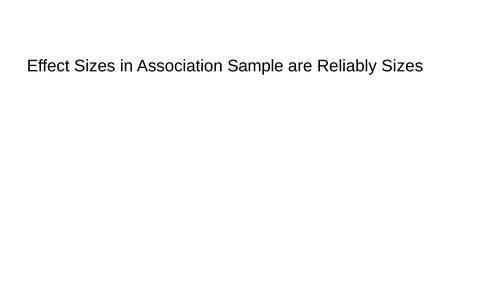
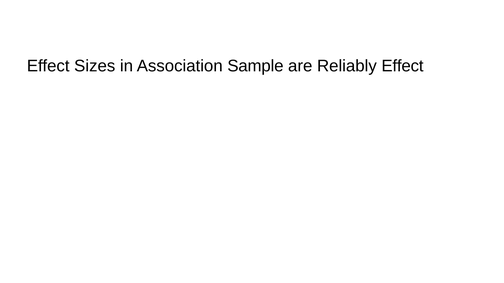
Reliably Sizes: Sizes -> Effect
